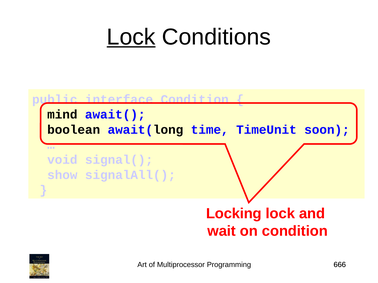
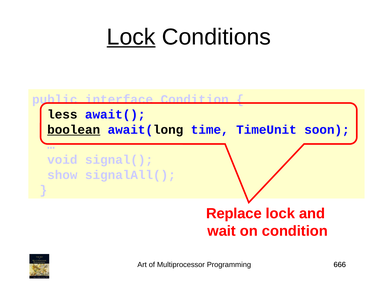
mind: mind -> less
boolean underline: none -> present
Locking: Locking -> Replace
